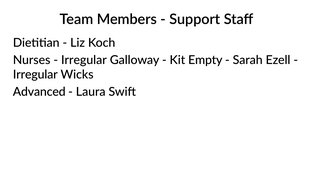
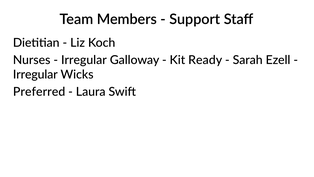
Empty: Empty -> Ready
Advanced: Advanced -> Preferred
